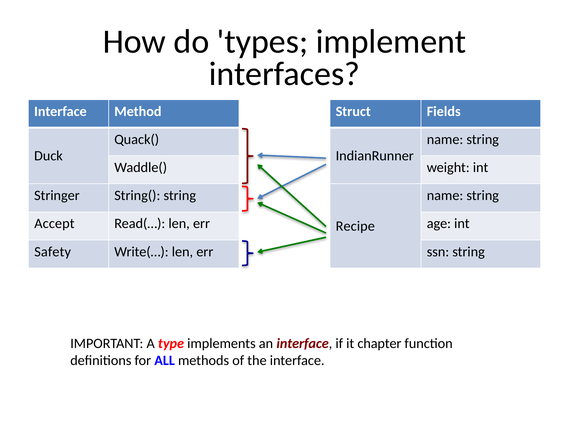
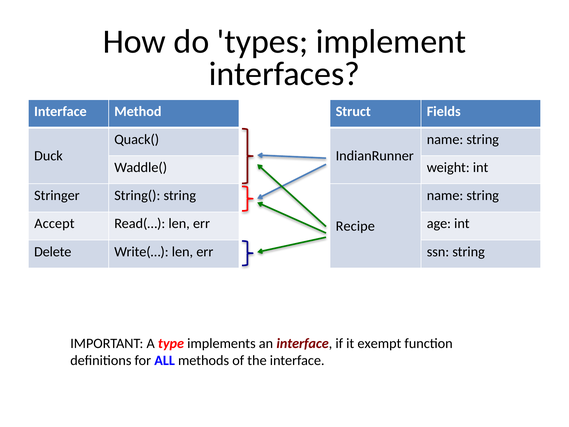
Safety: Safety -> Delete
chapter: chapter -> exempt
